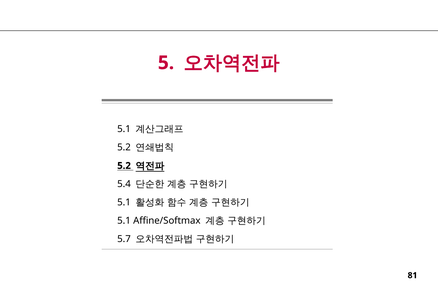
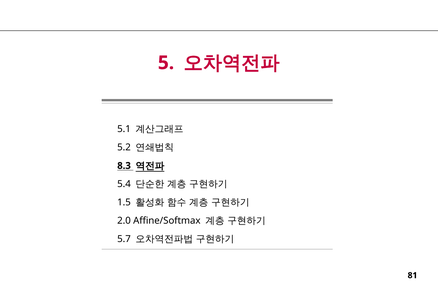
5.2 at (124, 166): 5.2 -> 8.3
5.1 at (124, 203): 5.1 -> 1.5
5.1 at (124, 221): 5.1 -> 2.0
